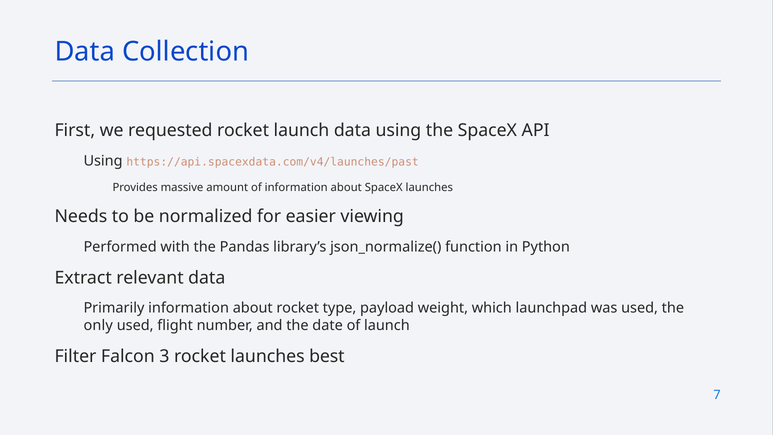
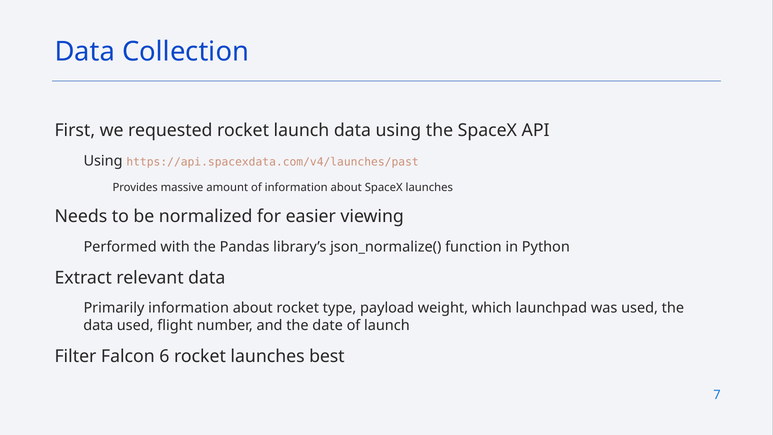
only at (98, 325): only -> data
3: 3 -> 6
